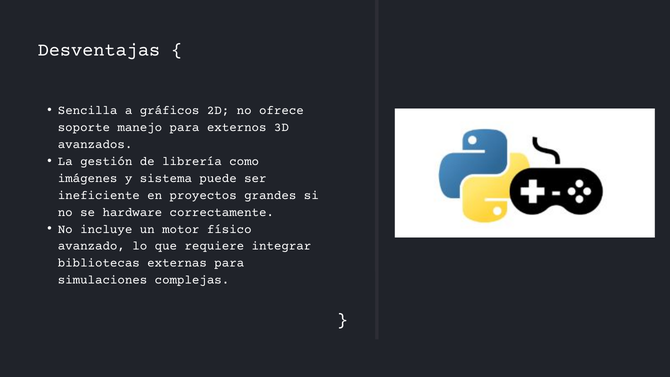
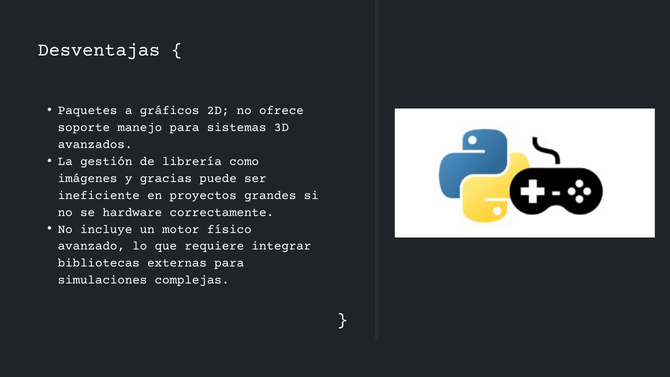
Sencilla: Sencilla -> Paquetes
externos: externos -> sistemas
sistema: sistema -> gracias
